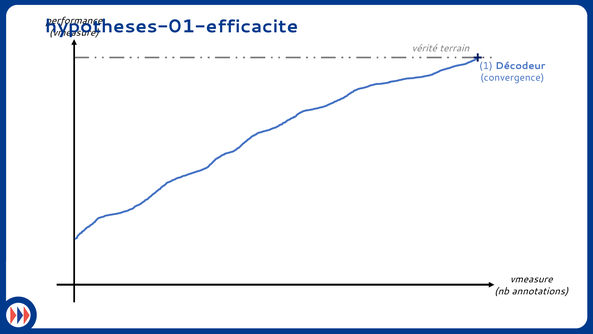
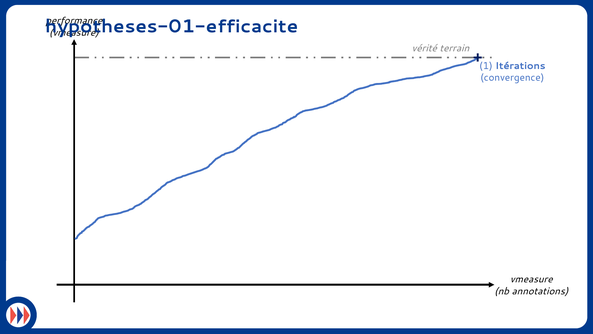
Décodeur: Décodeur -> Itérations
